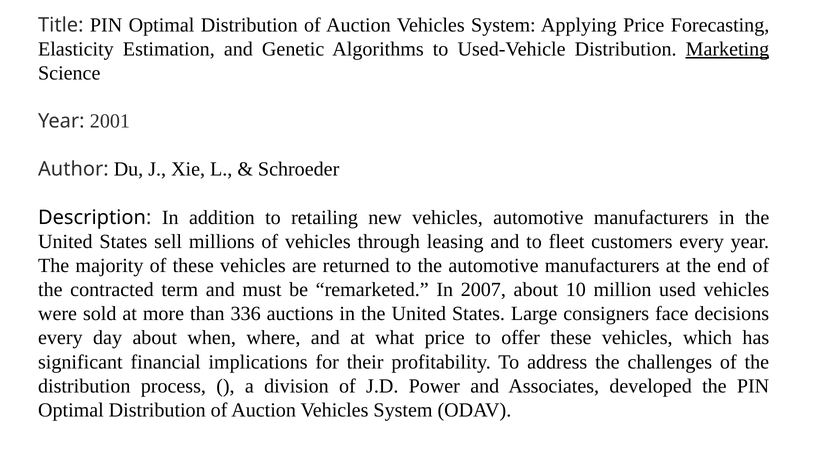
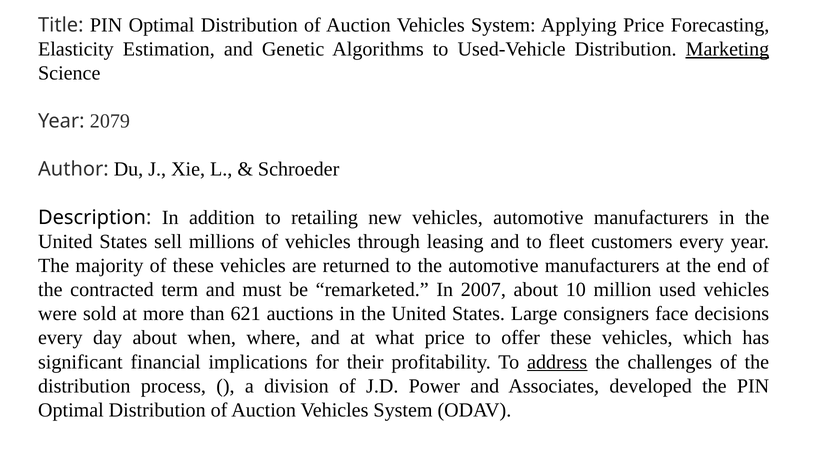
2001: 2001 -> 2079
336: 336 -> 621
address underline: none -> present
